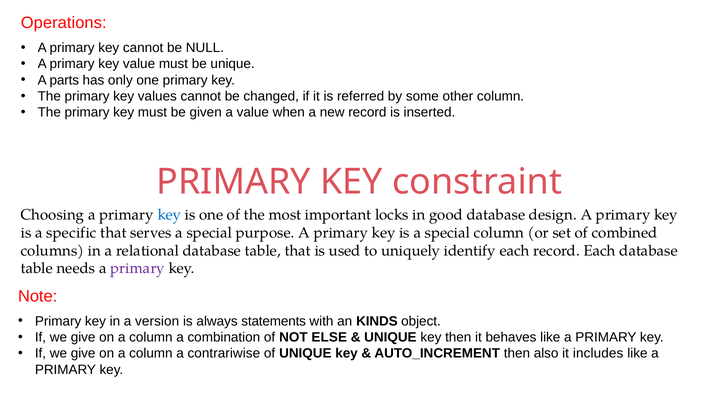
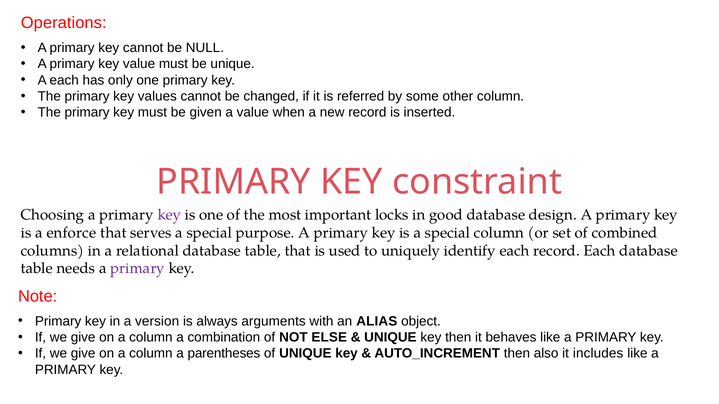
A parts: parts -> each
key at (169, 215) colour: blue -> purple
specific: specific -> enforce
statements: statements -> arguments
KINDS: KINDS -> ALIAS
contrariwise: contrariwise -> parentheses
